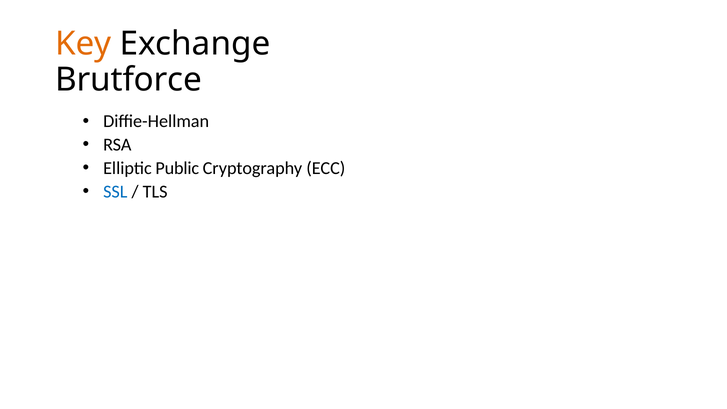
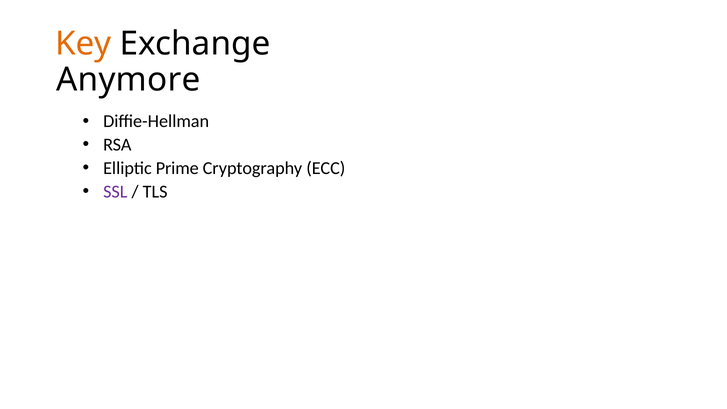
Brutforce: Brutforce -> Anymore
Public: Public -> Prime
SSL colour: blue -> purple
